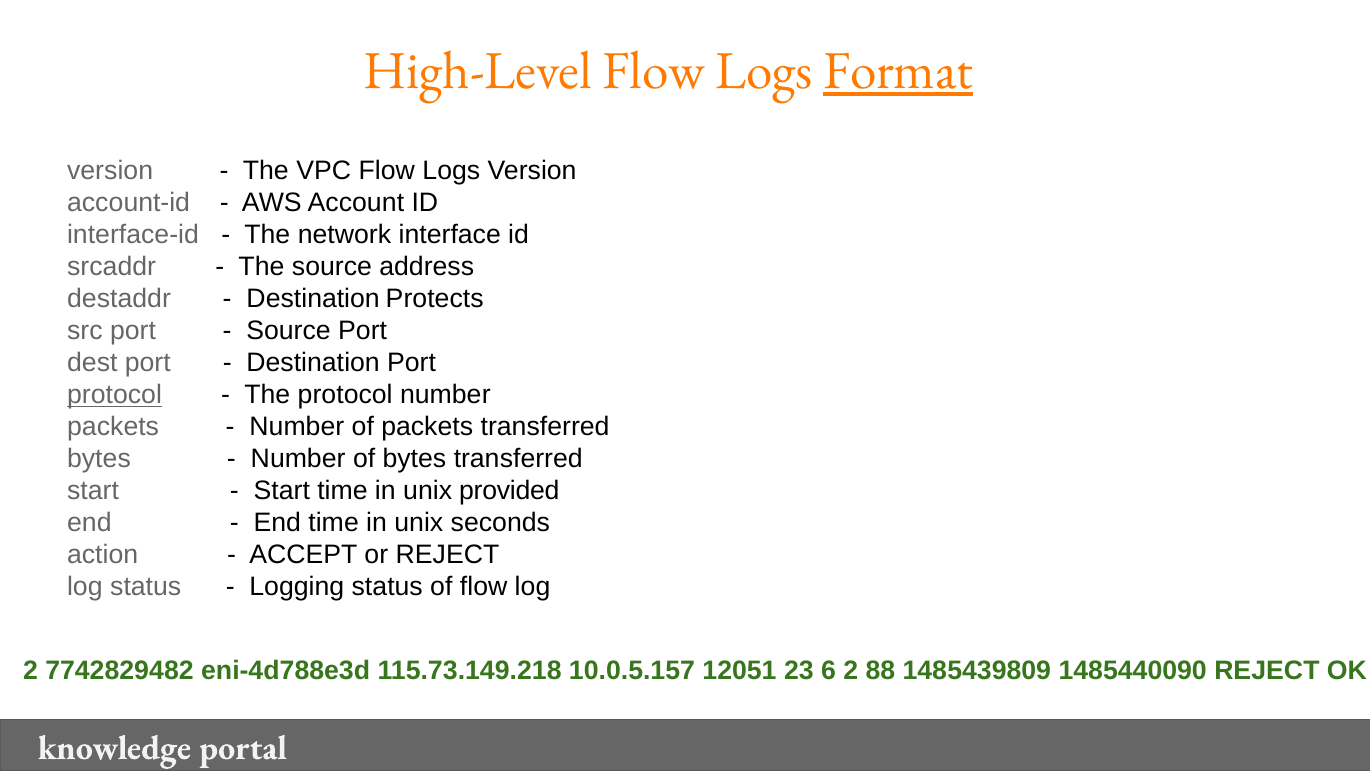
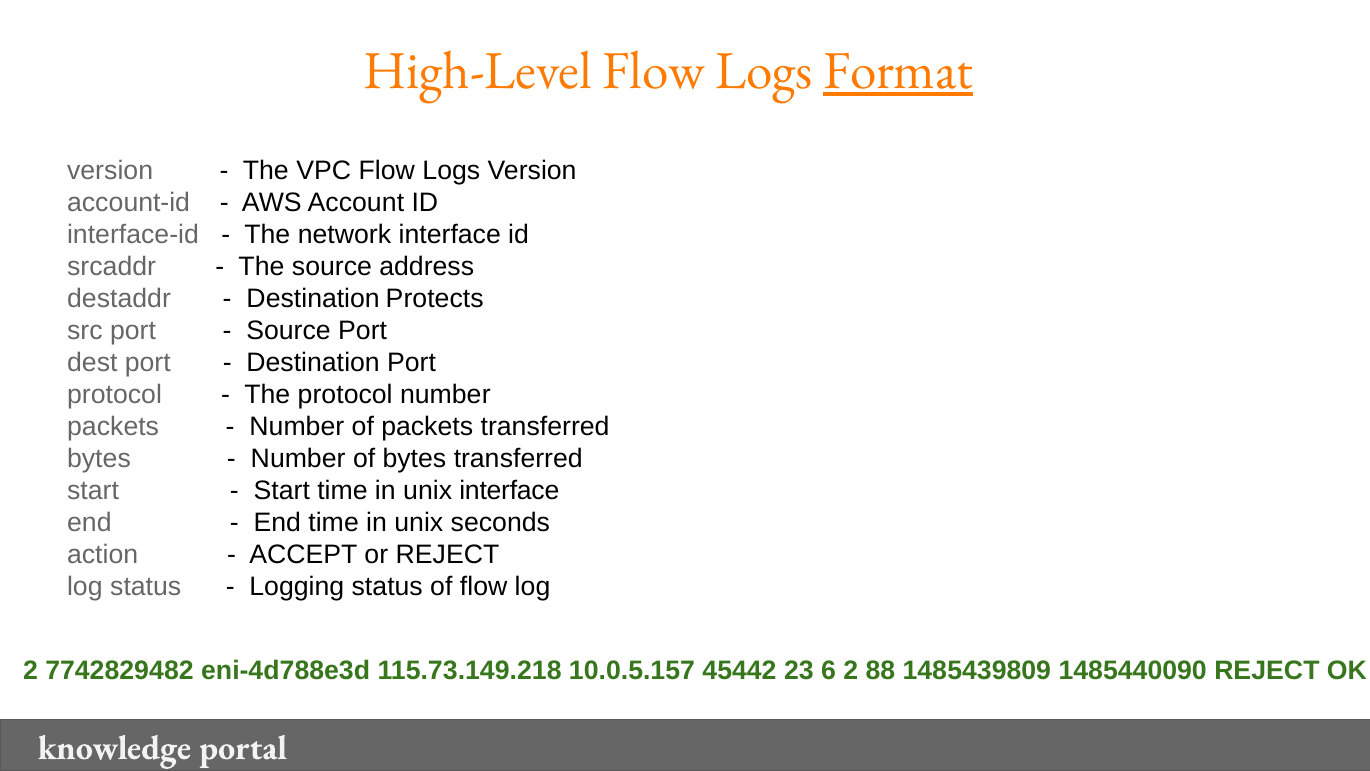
protocol at (115, 395) underline: present -> none
unix provided: provided -> interface
12051: 12051 -> 45442
